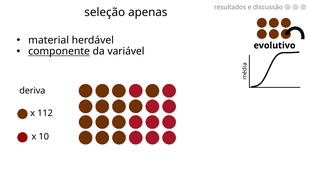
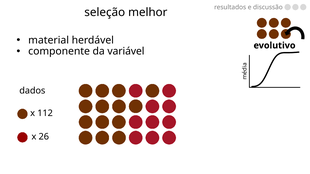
apenas: apenas -> melhor
componente underline: present -> none
deriva: deriva -> dados
10: 10 -> 26
